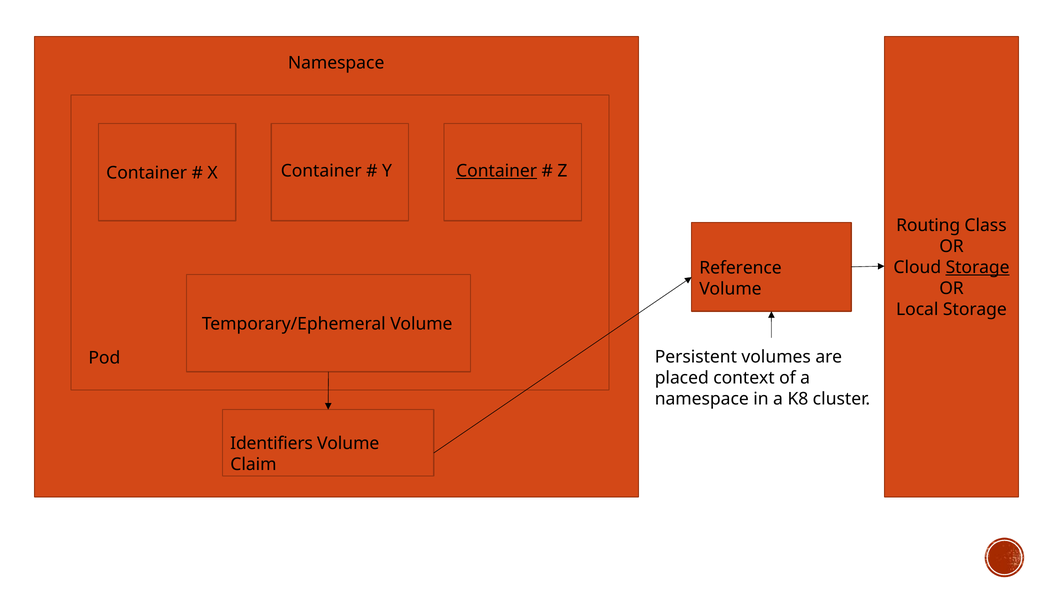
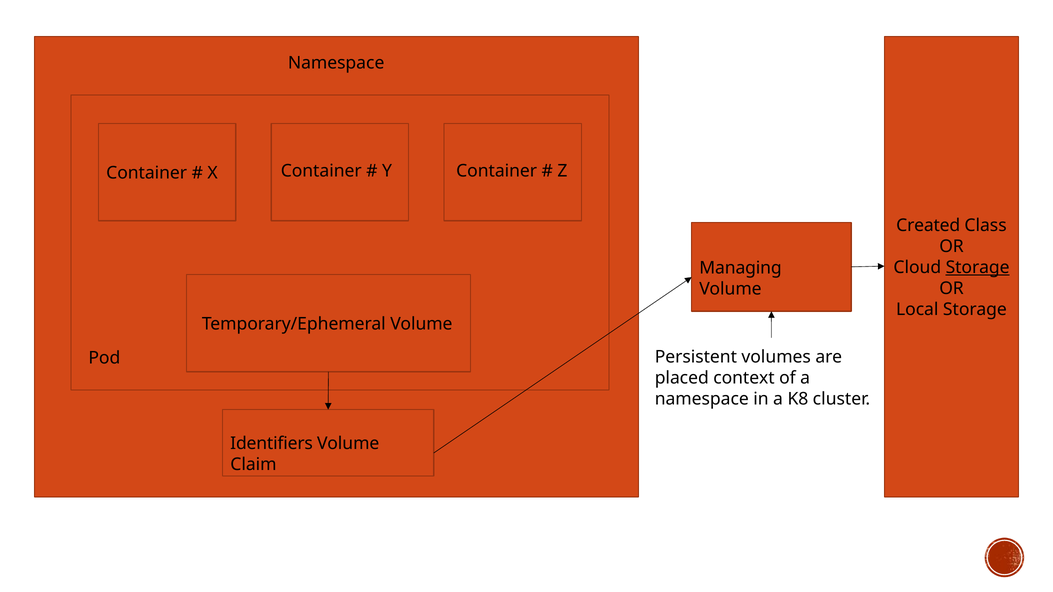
Container at (497, 171) underline: present -> none
Routing: Routing -> Created
Reference: Reference -> Managing
